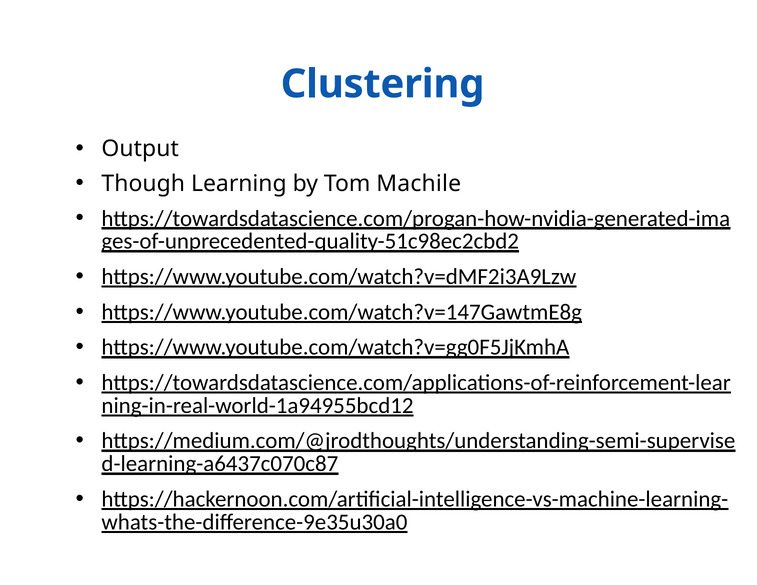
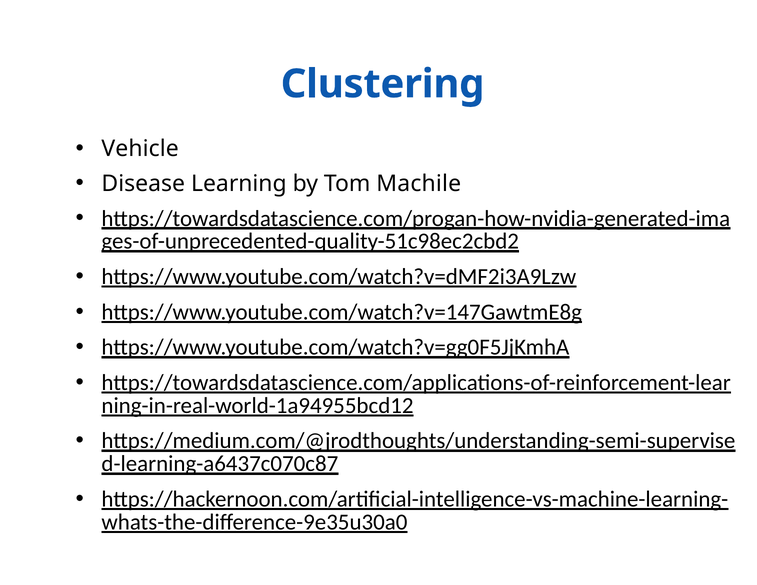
Output: Output -> Vehicle
Though: Though -> Disease
